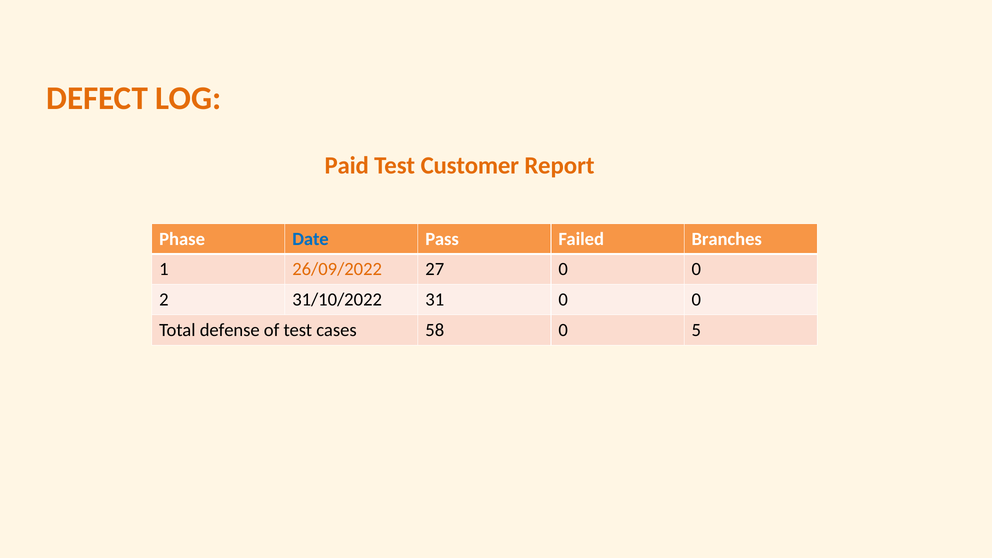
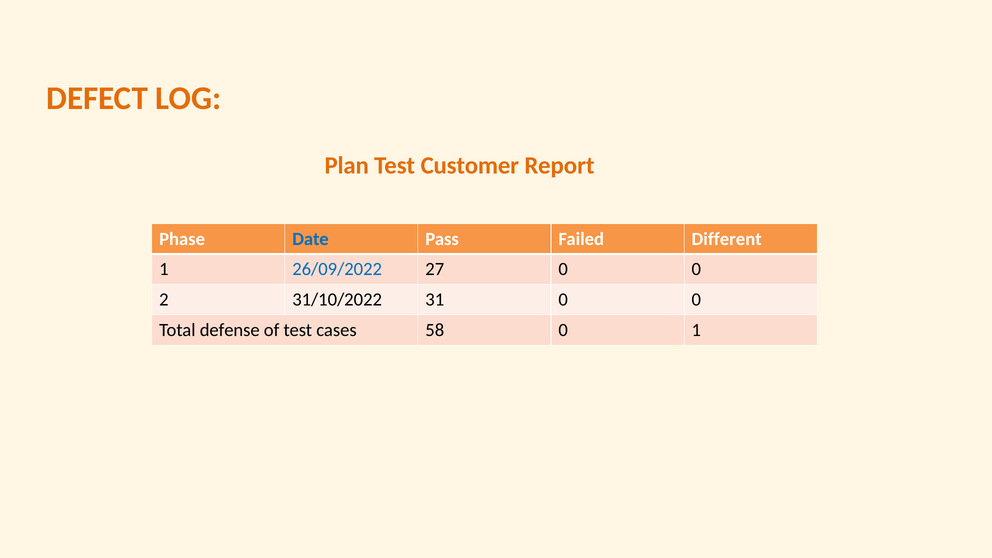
Paid: Paid -> Plan
Branches: Branches -> Different
26/09/2022 colour: orange -> blue
0 5: 5 -> 1
